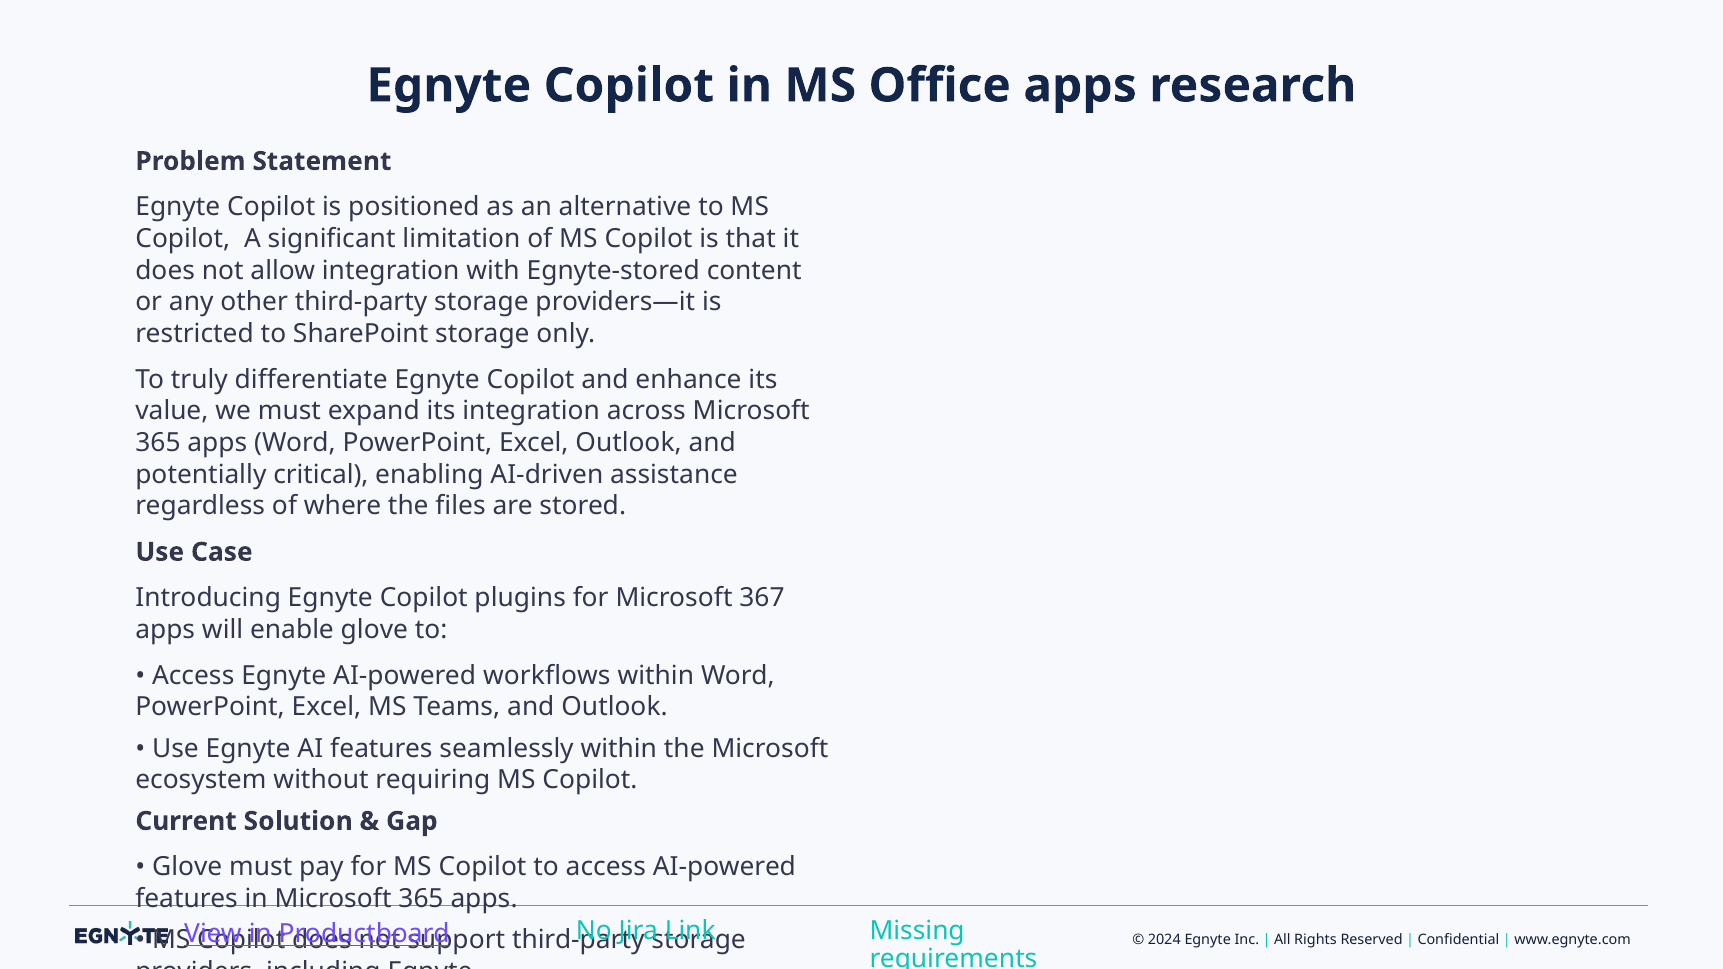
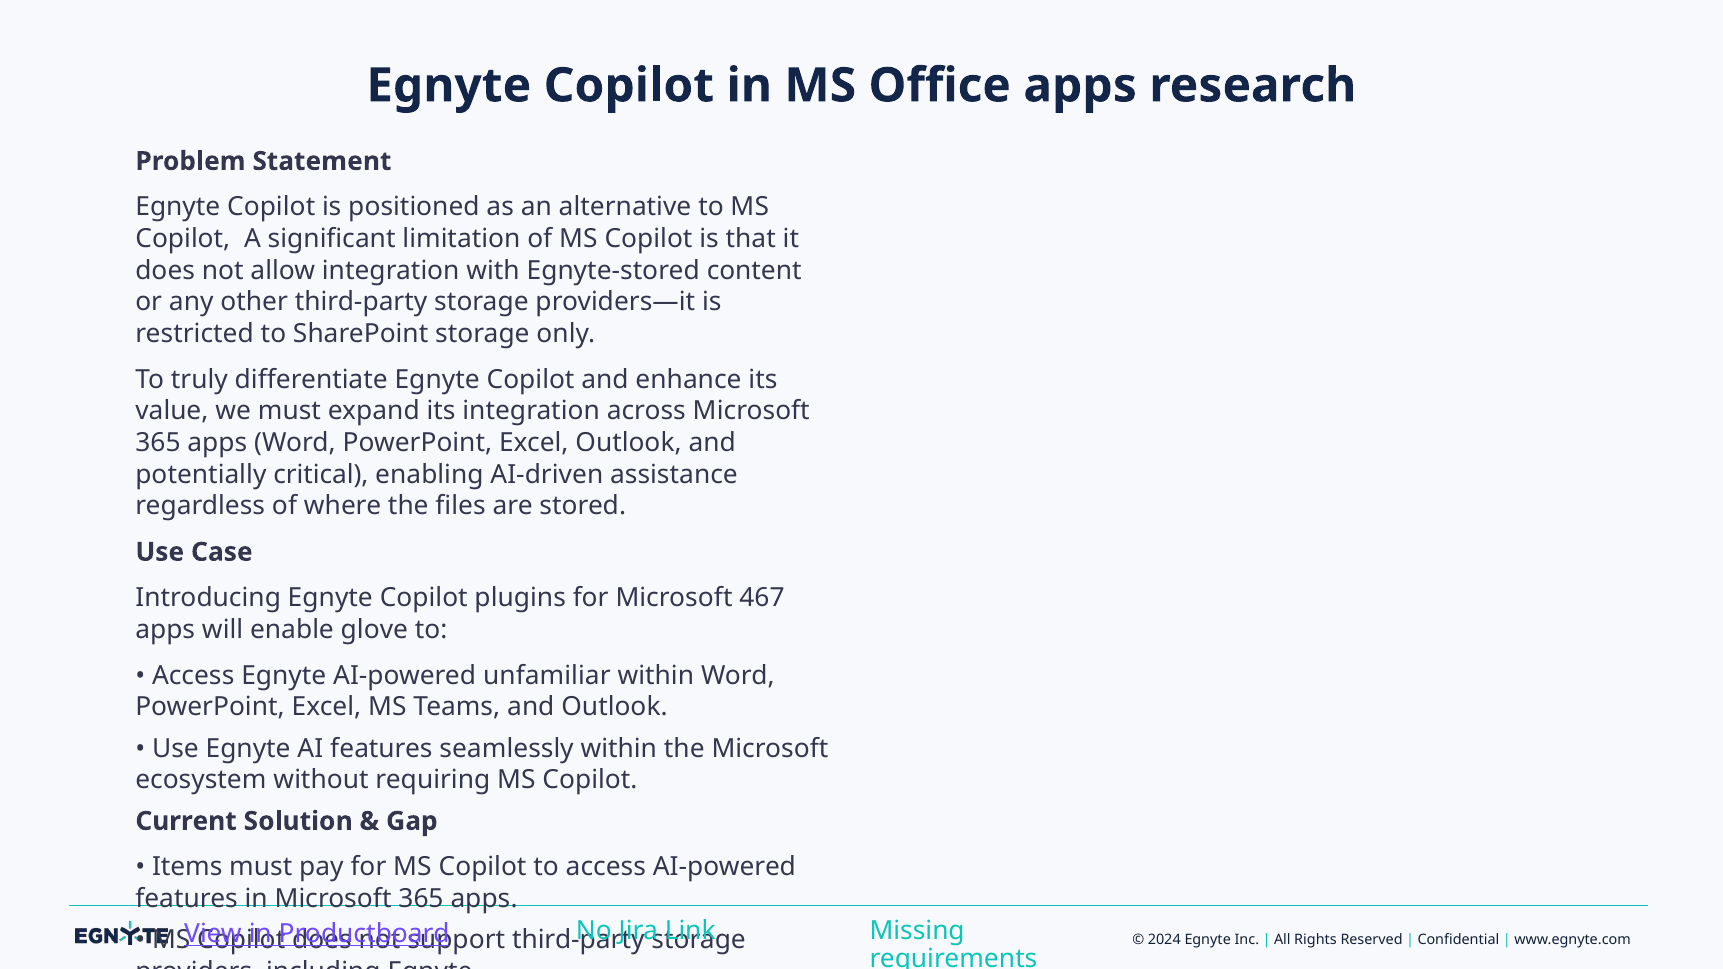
367: 367 -> 467
workflows: workflows -> unfamiliar
Glove at (187, 867): Glove -> Items
